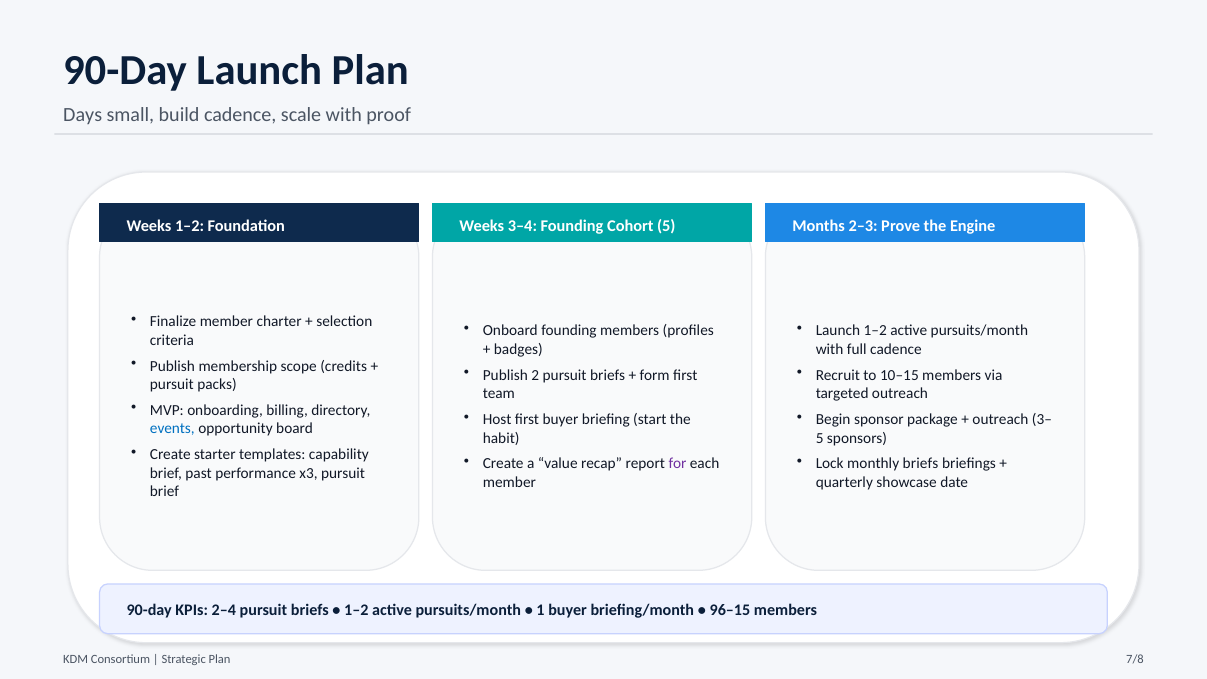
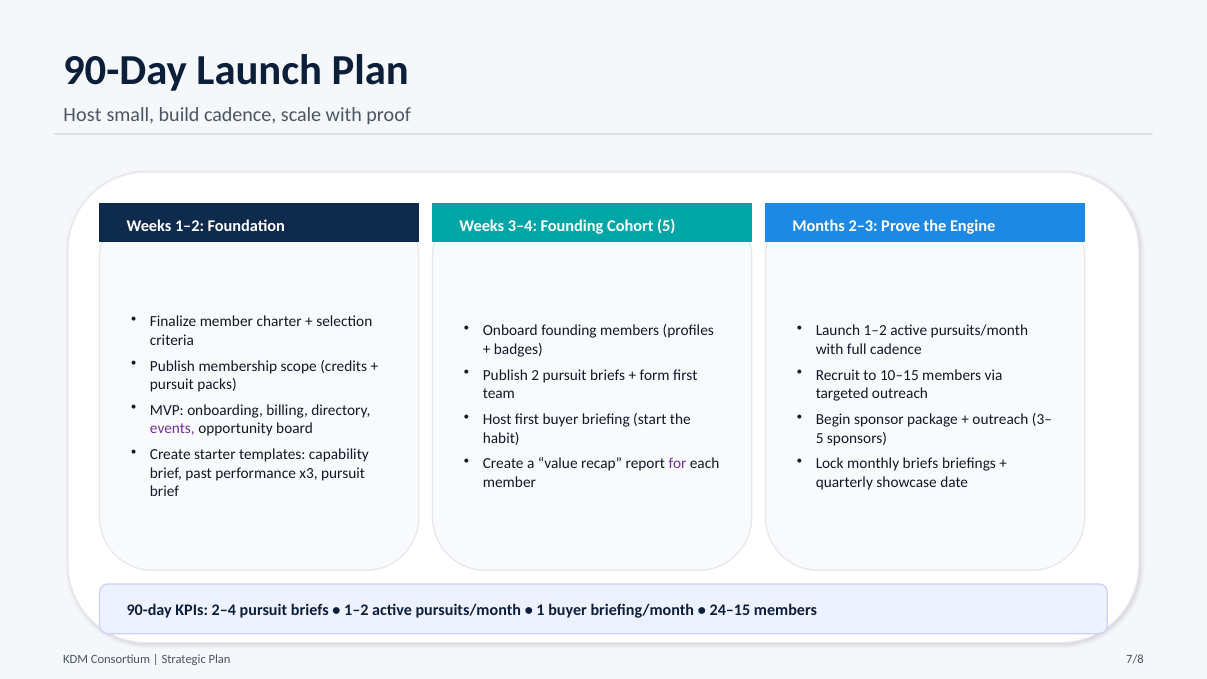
Days at (83, 115): Days -> Host
events colour: blue -> purple
96–15: 96–15 -> 24–15
